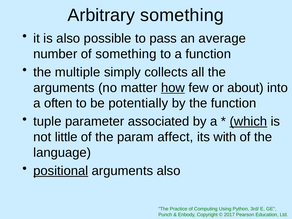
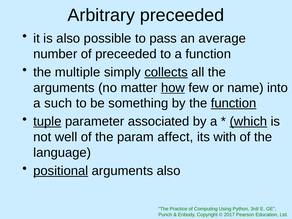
Arbitrary something: something -> preceeded
of something: something -> preceeded
collects underline: none -> present
about: about -> name
often: often -> such
potentially: potentially -> something
function at (234, 103) underline: none -> present
tuple underline: none -> present
little: little -> well
